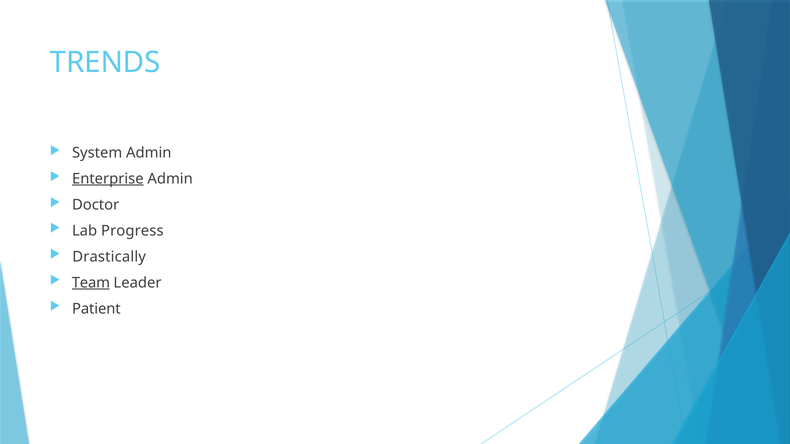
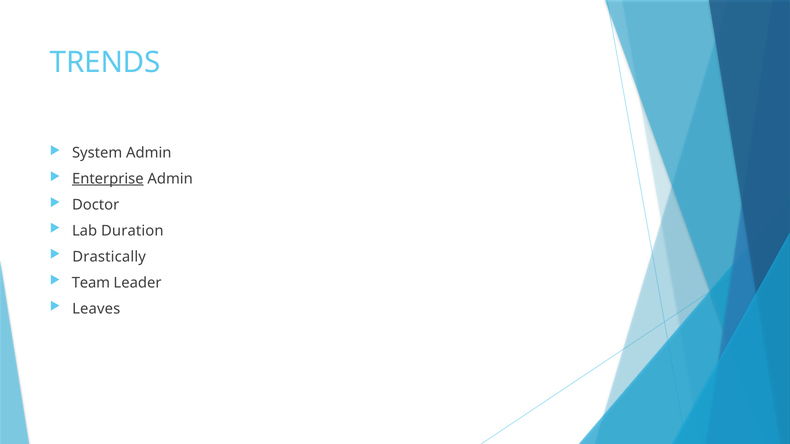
Progress: Progress -> Duration
Team underline: present -> none
Patient: Patient -> Leaves
